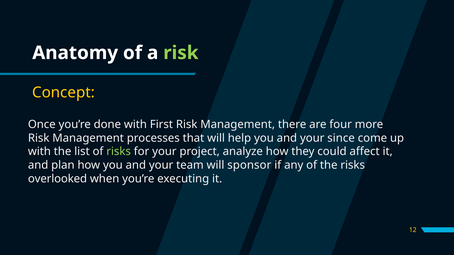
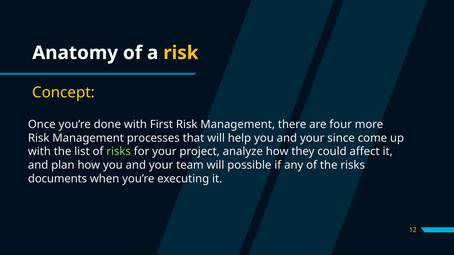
risk at (181, 53) colour: light green -> yellow
sponsor: sponsor -> possible
overlooked: overlooked -> documents
